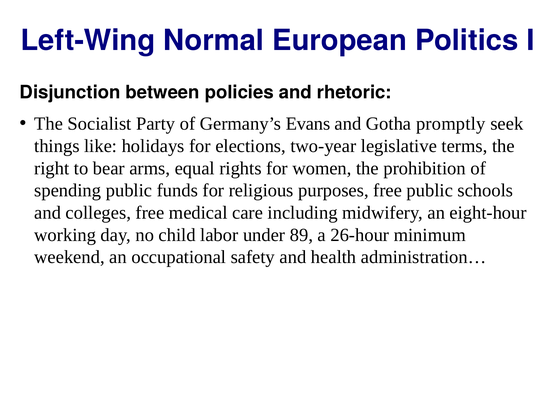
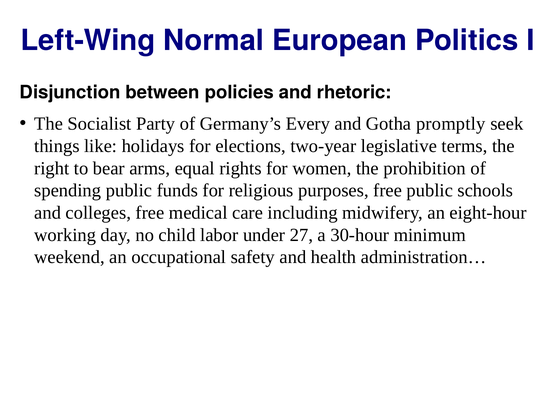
Evans: Evans -> Every
89: 89 -> 27
26-hour: 26-hour -> 30-hour
